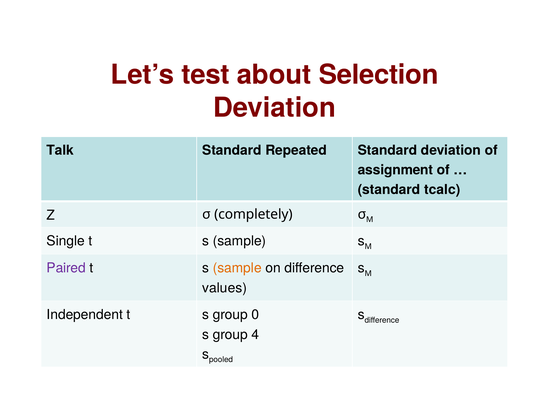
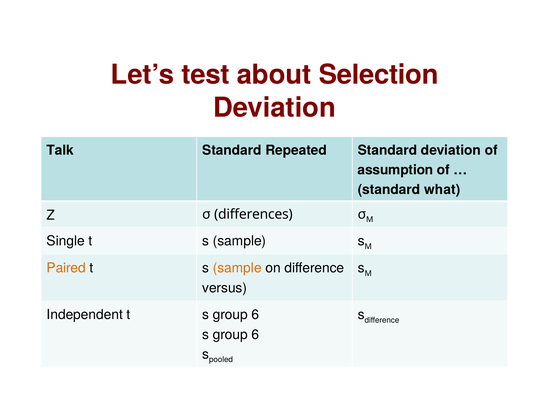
assignment: assignment -> assumption
tcalc: tcalc -> what
completely: completely -> differences
Paired colour: purple -> orange
values: values -> versus
t s group 0: 0 -> 6
4 at (255, 334): 4 -> 6
